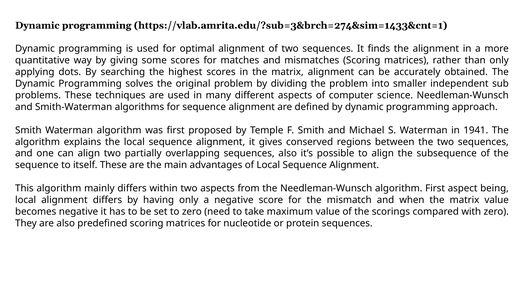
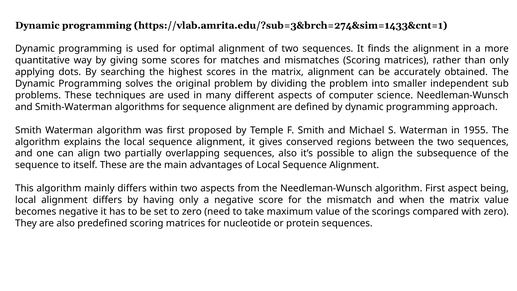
1941: 1941 -> 1955
